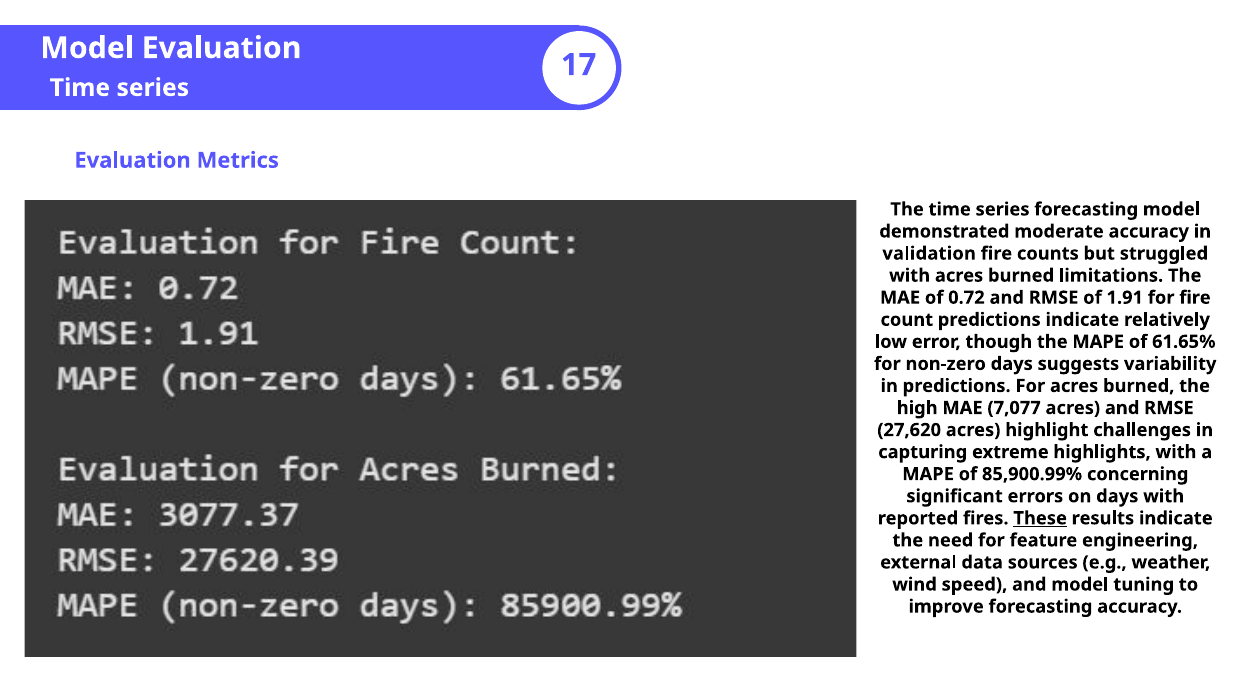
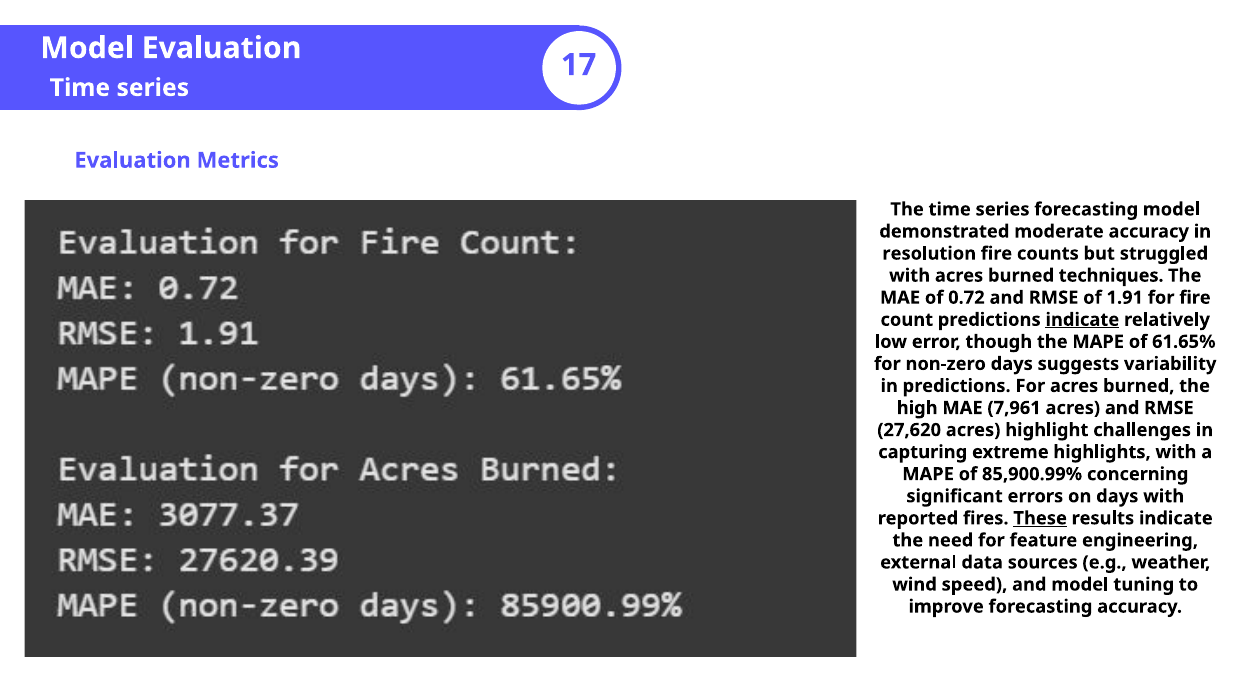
validation: validation -> resolution
limitations: limitations -> techniques
indicate at (1082, 320) underline: none -> present
7,077: 7,077 -> 7,961
